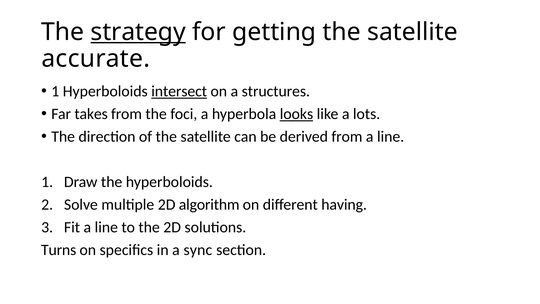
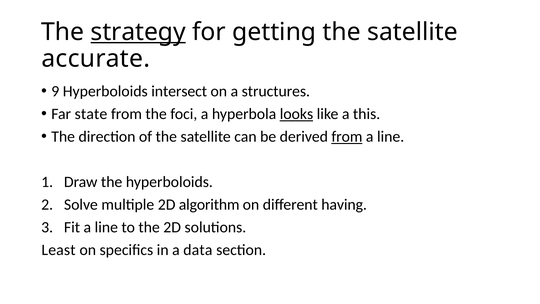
1 at (55, 91): 1 -> 9
intersect underline: present -> none
takes: takes -> state
lots: lots -> this
from at (347, 137) underline: none -> present
Turns: Turns -> Least
sync: sync -> data
